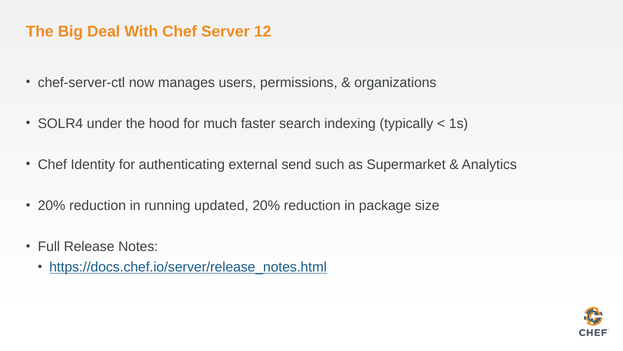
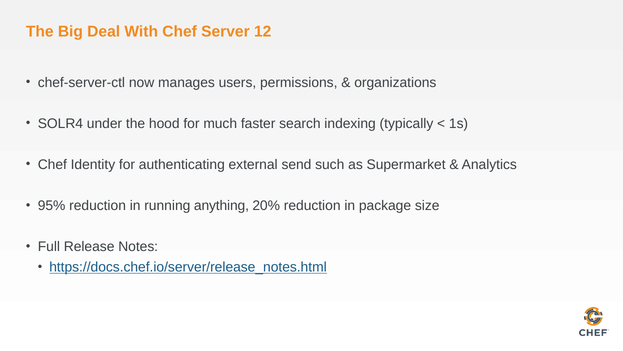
20% at (52, 205): 20% -> 95%
updated: updated -> anything
